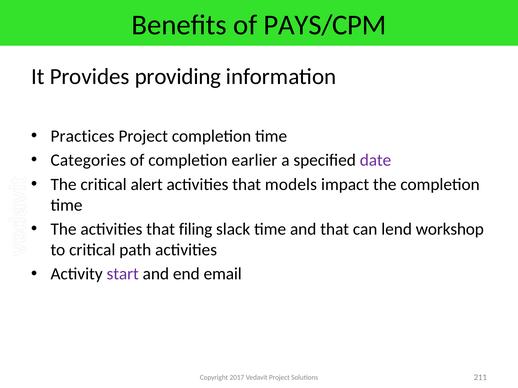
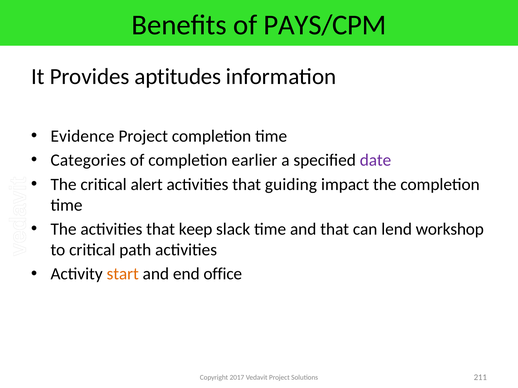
providing: providing -> aptitudes
Practices: Practices -> Evidence
models: models -> guiding
filing: filing -> keep
start colour: purple -> orange
email: email -> office
